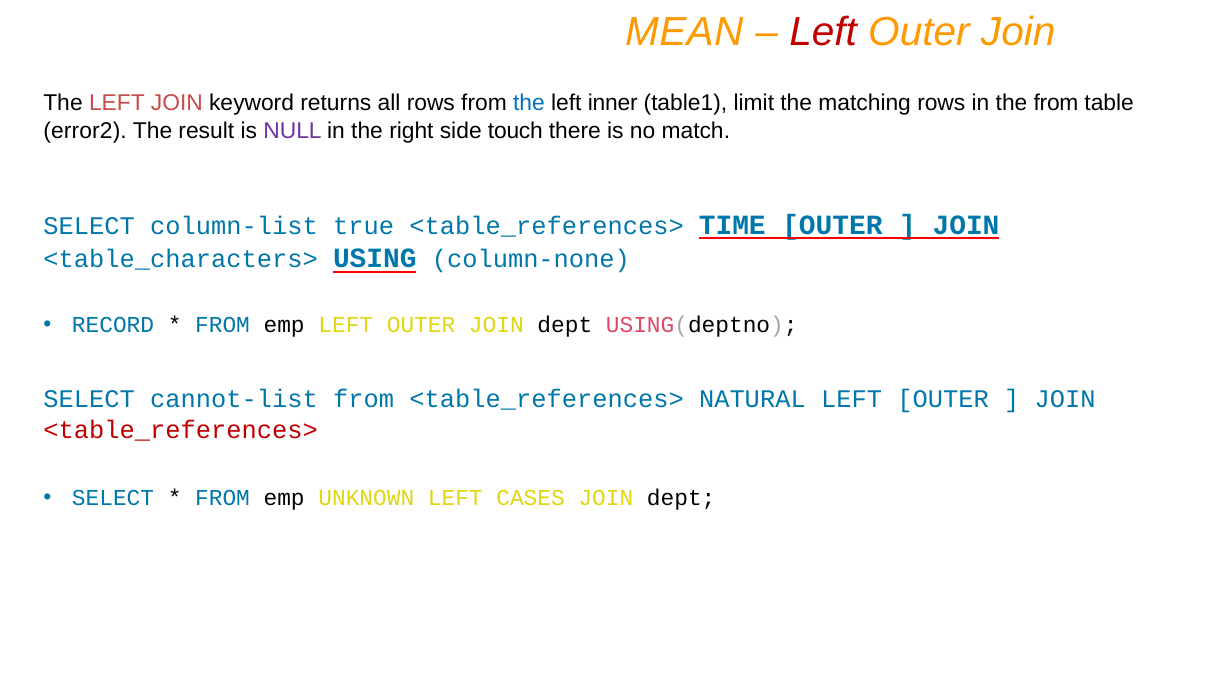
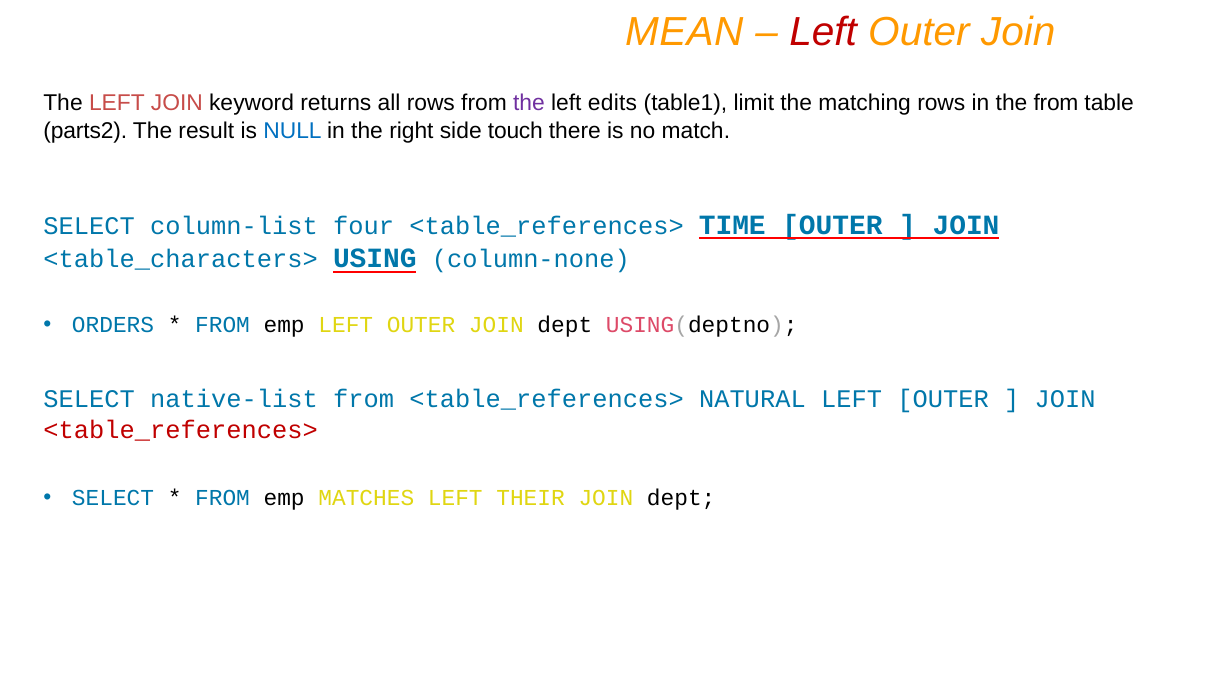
the at (529, 103) colour: blue -> purple
inner: inner -> edits
error2: error2 -> parts2
NULL colour: purple -> blue
true: true -> four
RECORD: RECORD -> ORDERS
cannot-list: cannot-list -> native-list
UNKNOWN: UNKNOWN -> MATCHES
CASES: CASES -> THEIR
